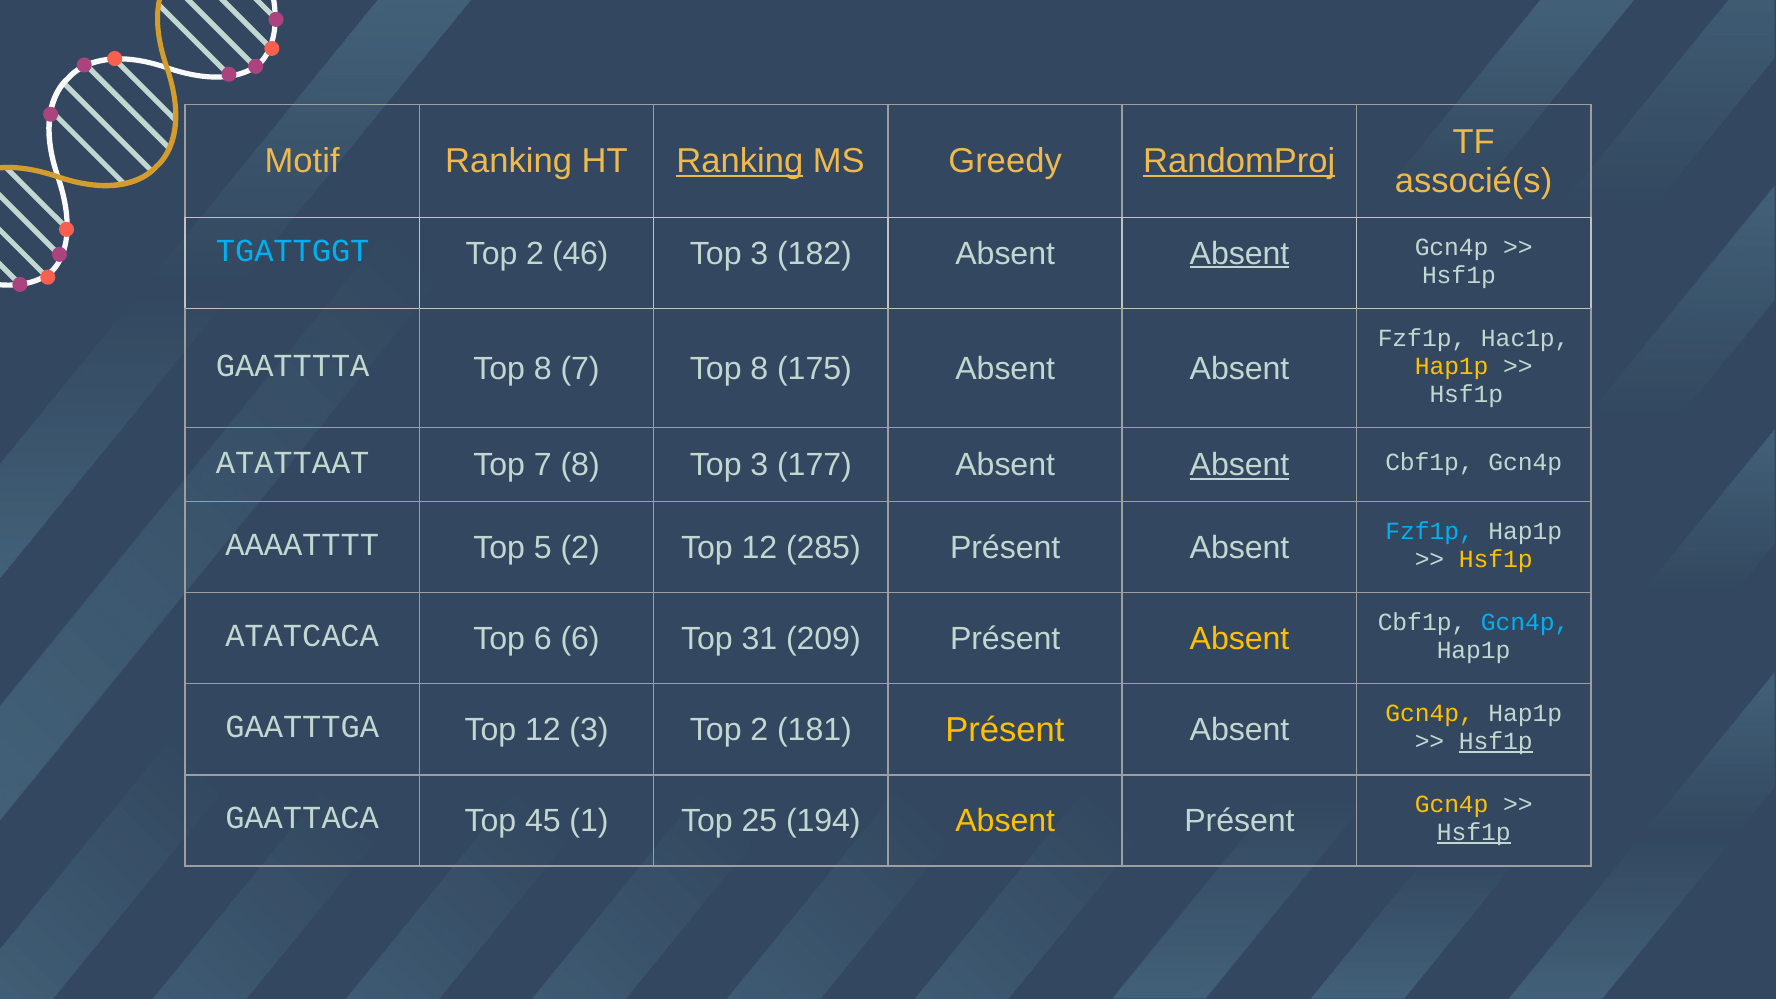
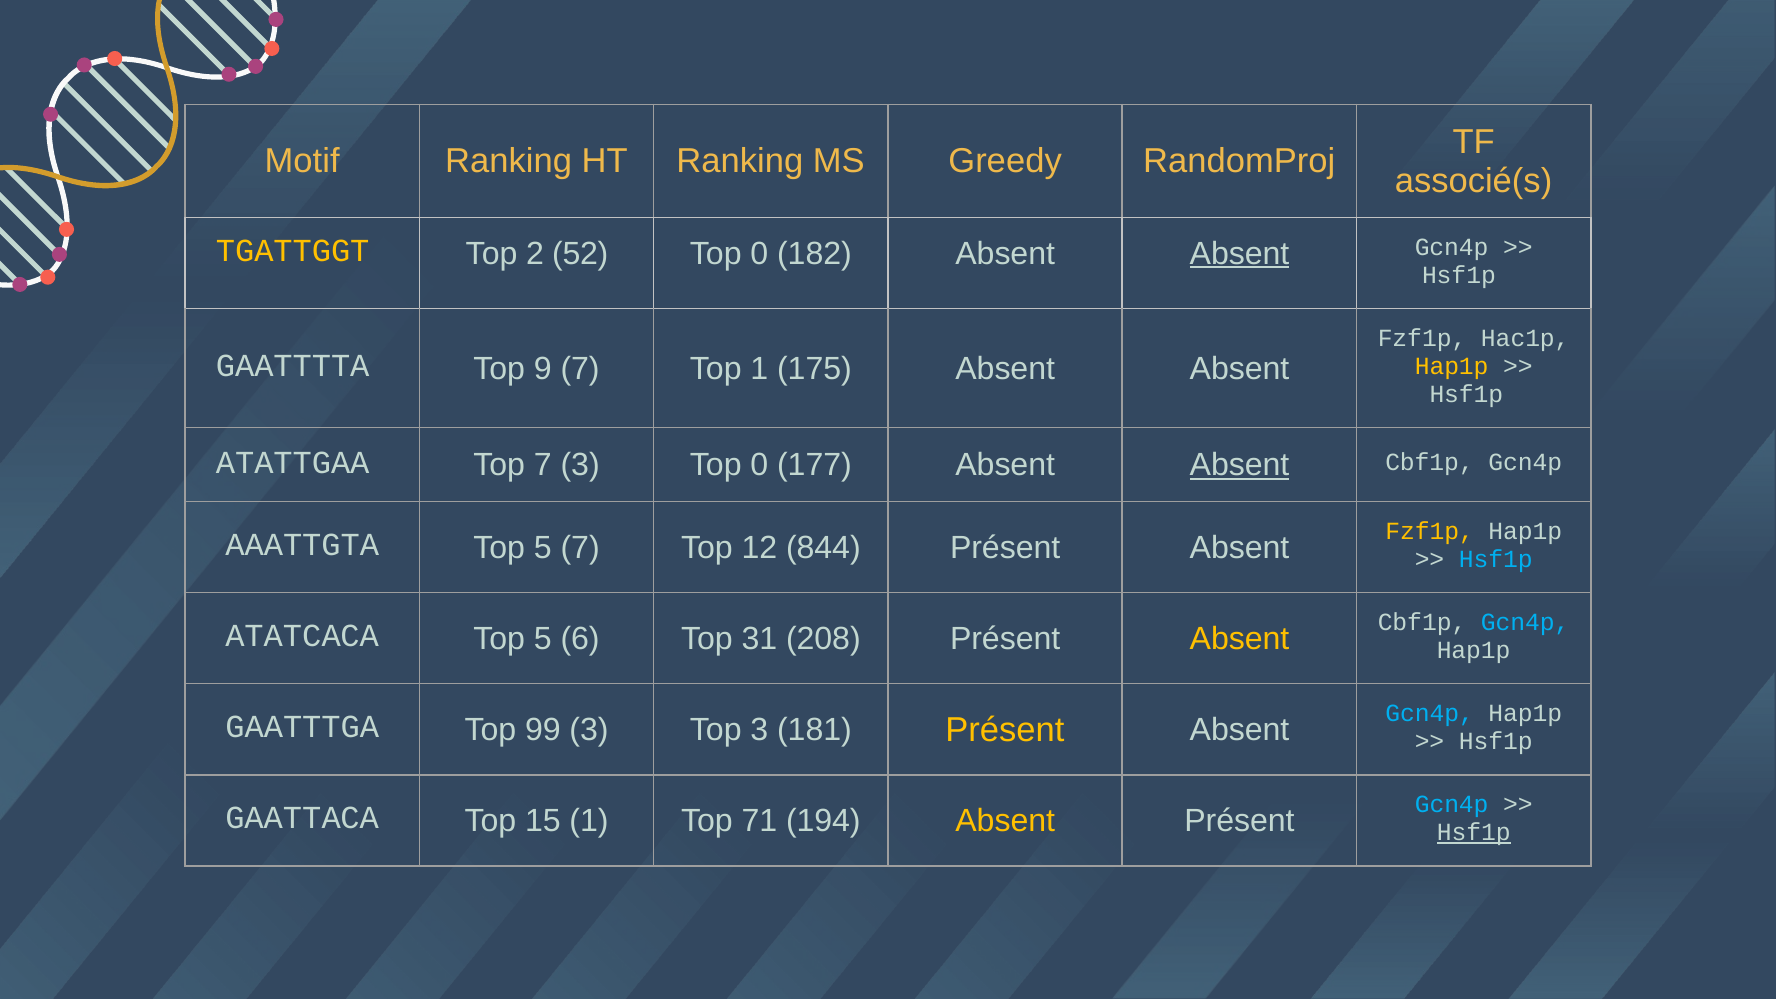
Ranking at (740, 162) underline: present -> none
RandomProj underline: present -> none
TGATTGGT colour: light blue -> yellow
46: 46 -> 52
3 at (759, 254): 3 -> 0
8 at (543, 369): 8 -> 9
7 Top 8: 8 -> 1
ATATTAAT: ATATTAAT -> ATATTGAA
7 8: 8 -> 3
3 at (759, 465): 3 -> 0
AAAATTTT: AAAATTTT -> AAATTGTA
5 2: 2 -> 7
285: 285 -> 844
Fzf1p at (1430, 531) colour: light blue -> yellow
Hsf1p at (1496, 559) colour: yellow -> light blue
ATATCACA Top 6: 6 -> 5
209: 209 -> 208
12 at (543, 730): 12 -> 99
3 Top 2: 2 -> 3
Gcn4p at (1430, 714) colour: yellow -> light blue
Hsf1p at (1496, 741) underline: present -> none
45: 45 -> 15
25: 25 -> 71
Gcn4p at (1452, 805) colour: yellow -> light blue
